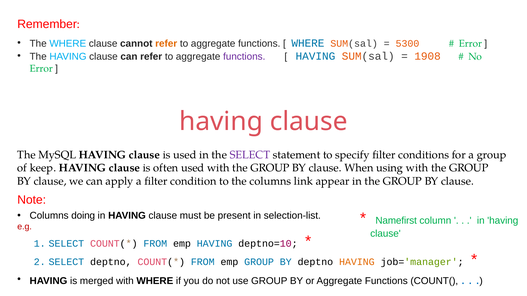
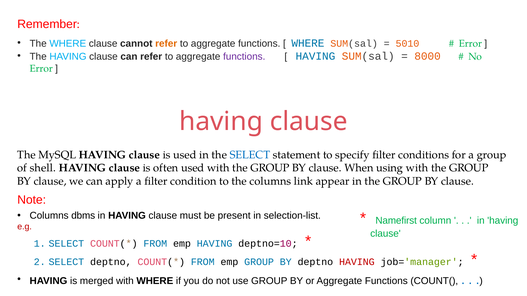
5300: 5300 -> 5010
1908: 1908 -> 8000
SELECT at (250, 155) colour: purple -> blue
keep: keep -> shell
doing: doing -> dbms
HAVING at (357, 262) colour: orange -> red
